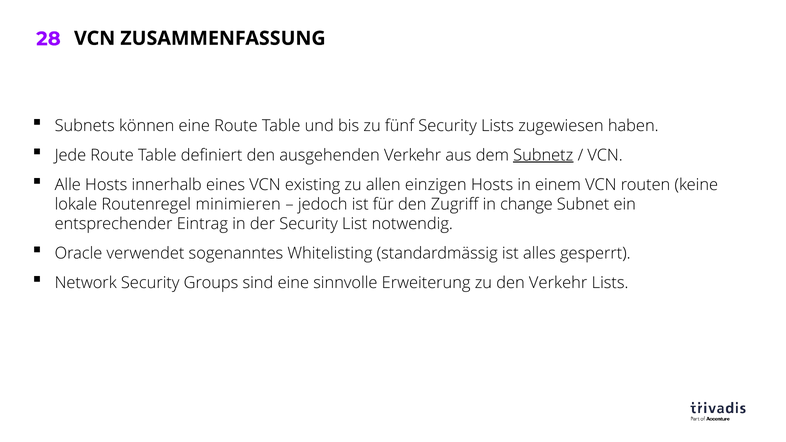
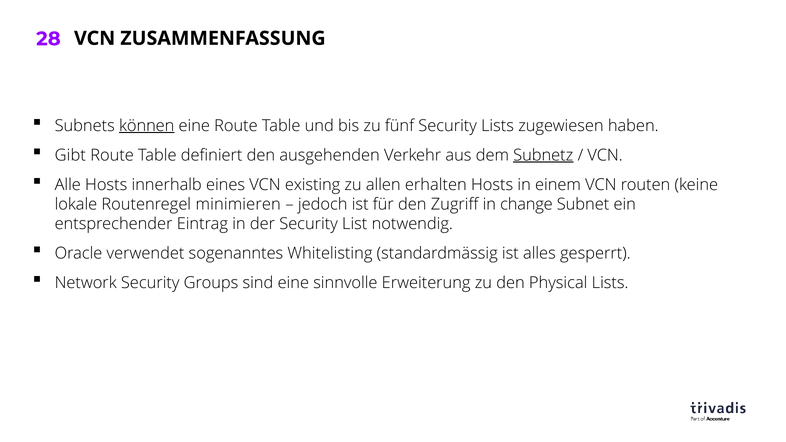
können underline: none -> present
Jede: Jede -> Gibt
einzigen: einzigen -> erhalten
den Verkehr: Verkehr -> Physical
